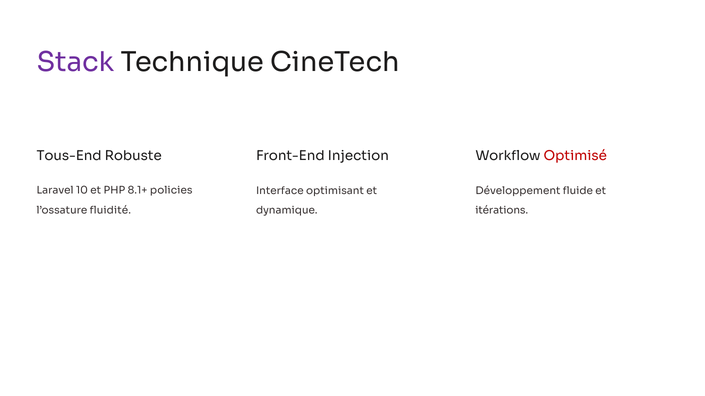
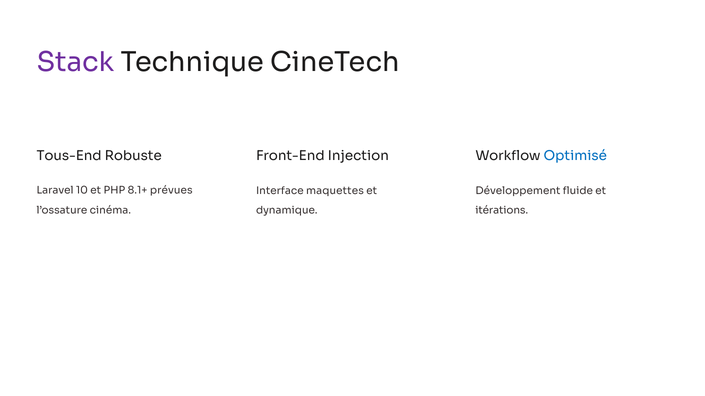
Optimisé colour: red -> blue
policies: policies -> prévues
optimisant: optimisant -> maquettes
fluidité: fluidité -> cinéma
